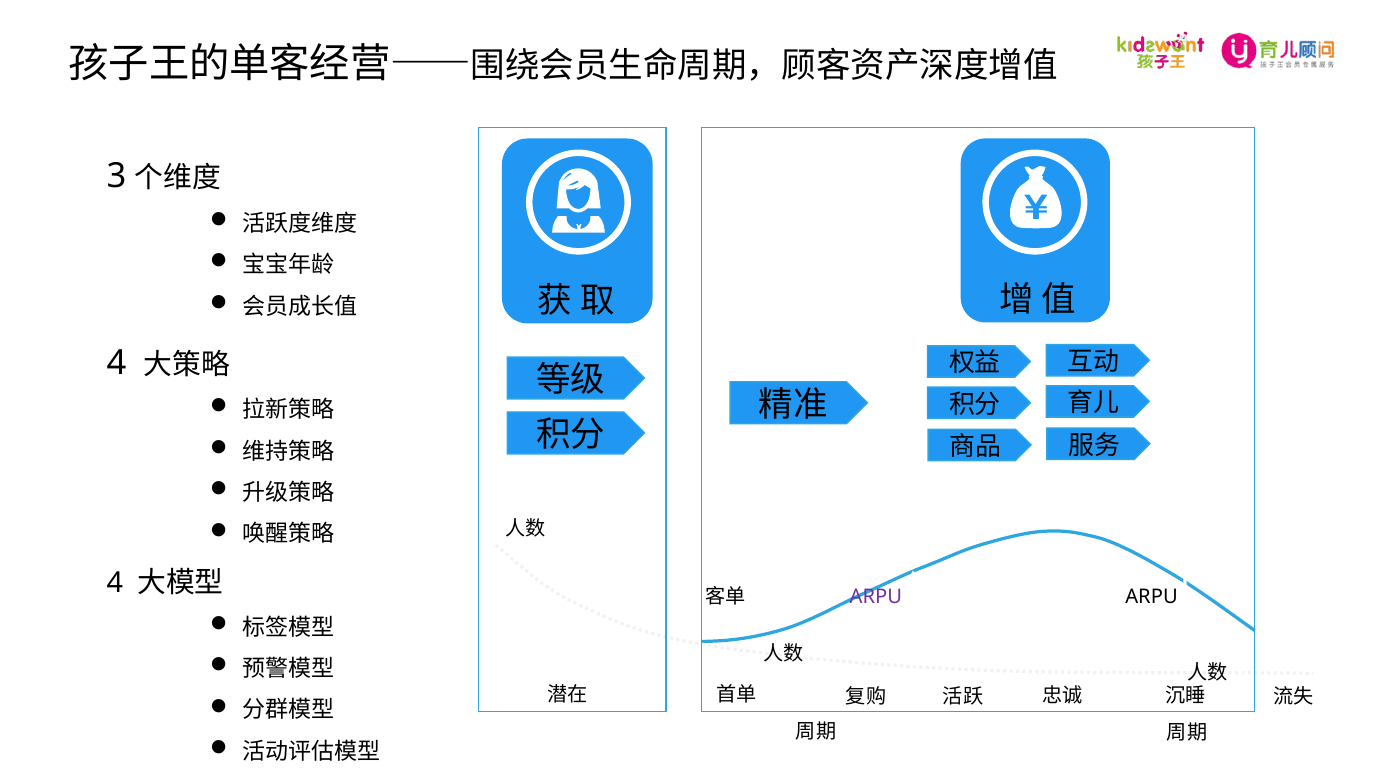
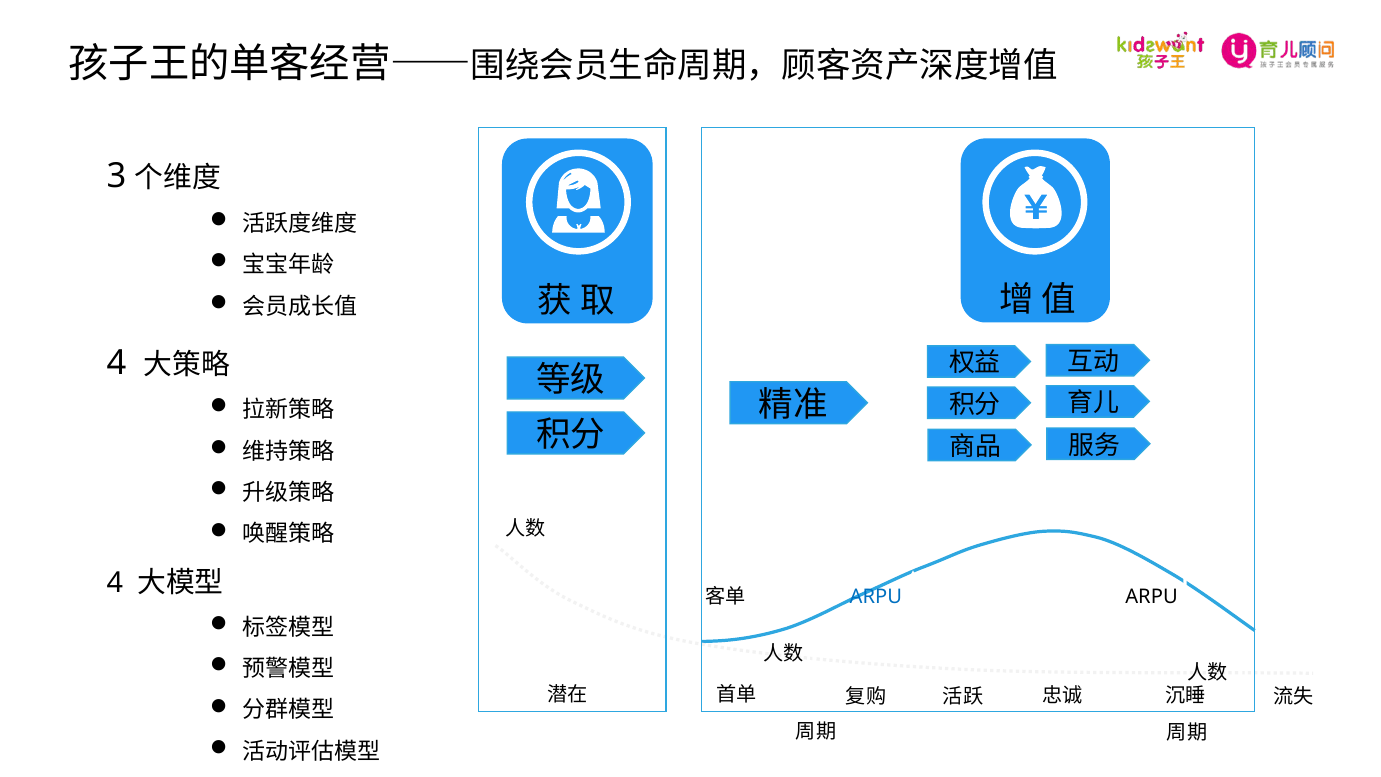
ARPU at (876, 597) colour: purple -> blue
